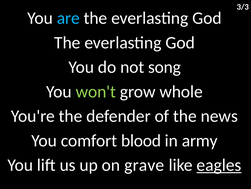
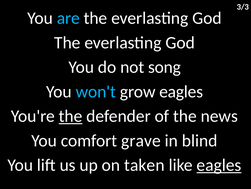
won't colour: light green -> light blue
grow whole: whole -> eagles
the at (71, 116) underline: none -> present
blood: blood -> grave
army: army -> blind
grave: grave -> taken
